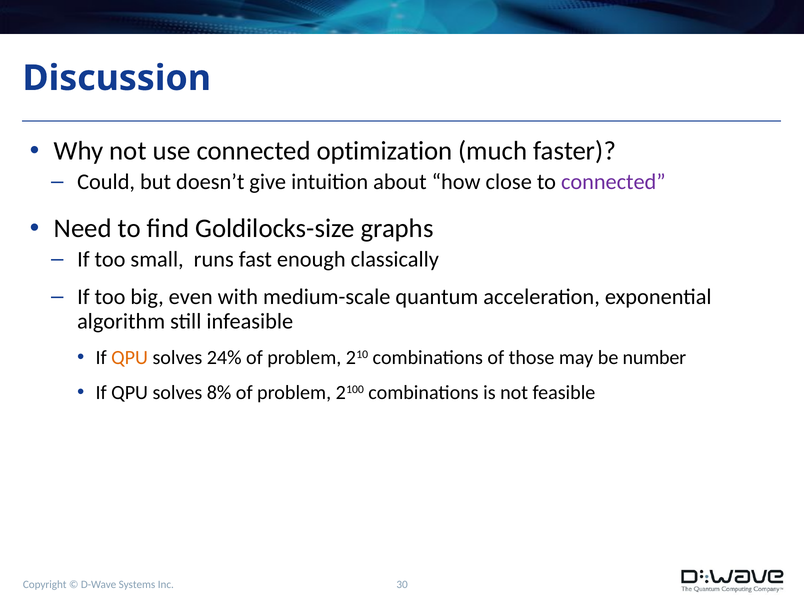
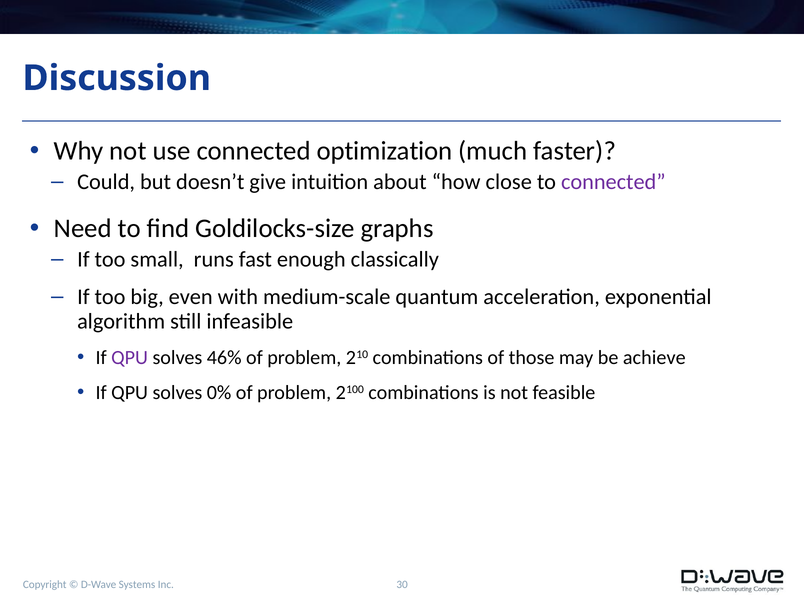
QPU at (130, 357) colour: orange -> purple
24%: 24% -> 46%
number: number -> achieve
8%: 8% -> 0%
